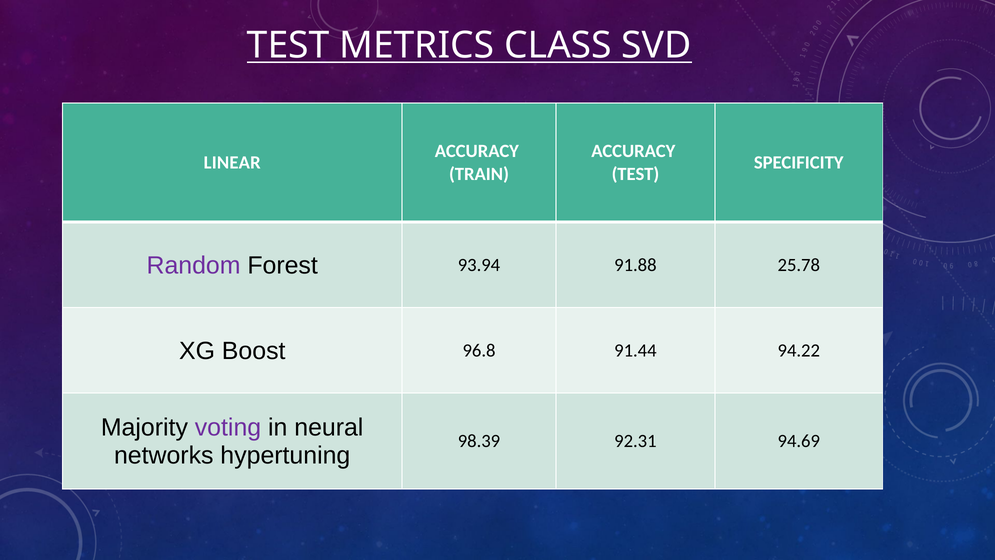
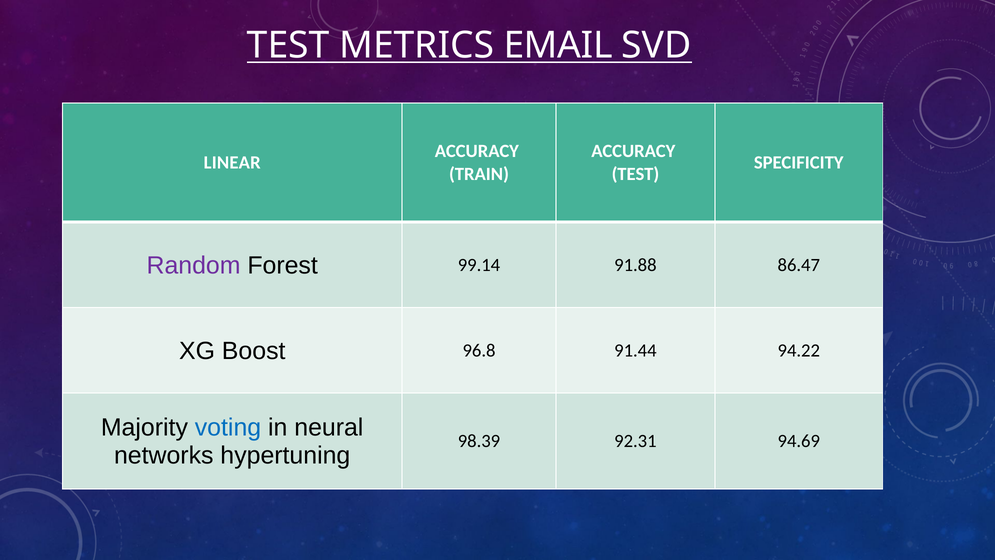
CLASS: CLASS -> EMAIL
93.94: 93.94 -> 99.14
25.78: 25.78 -> 86.47
voting colour: purple -> blue
